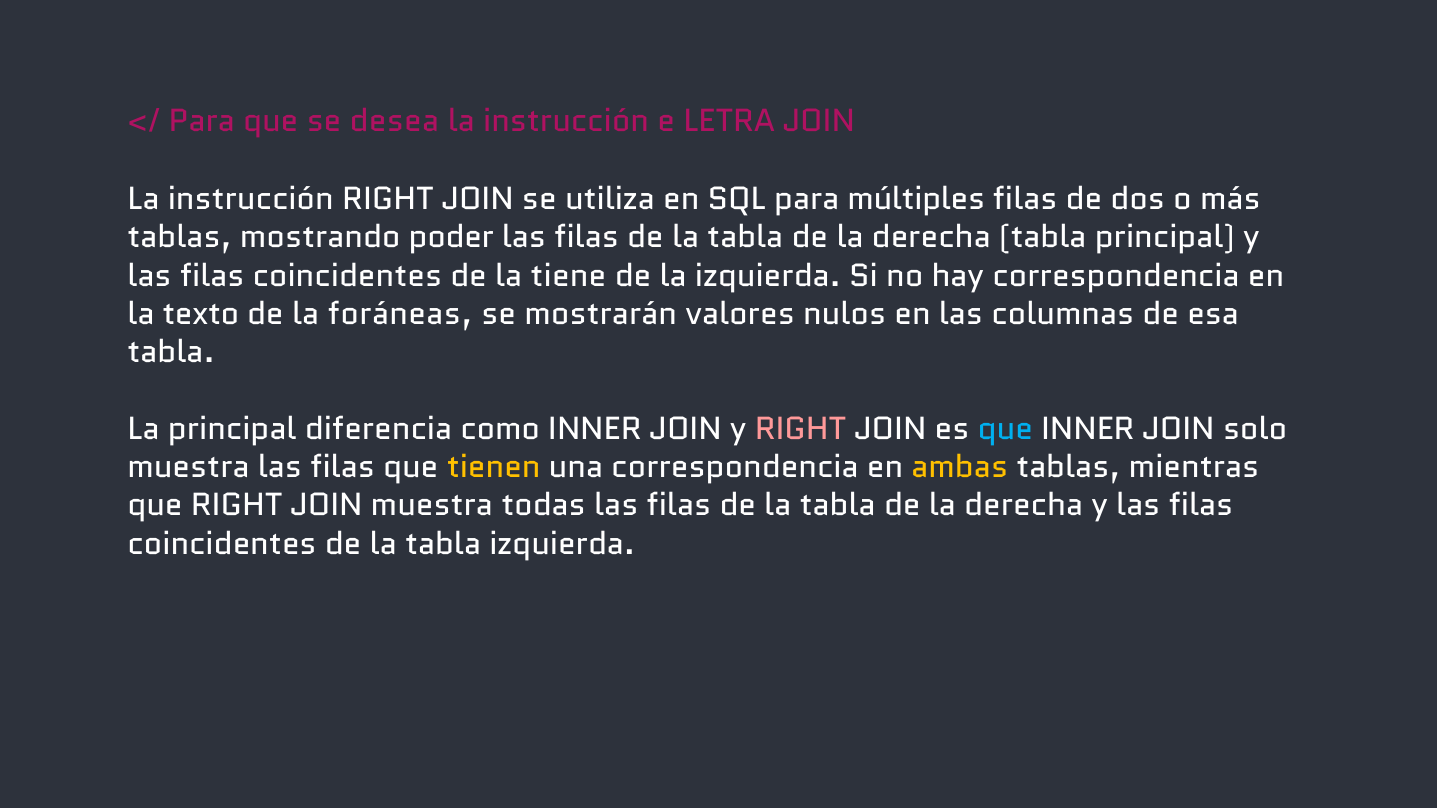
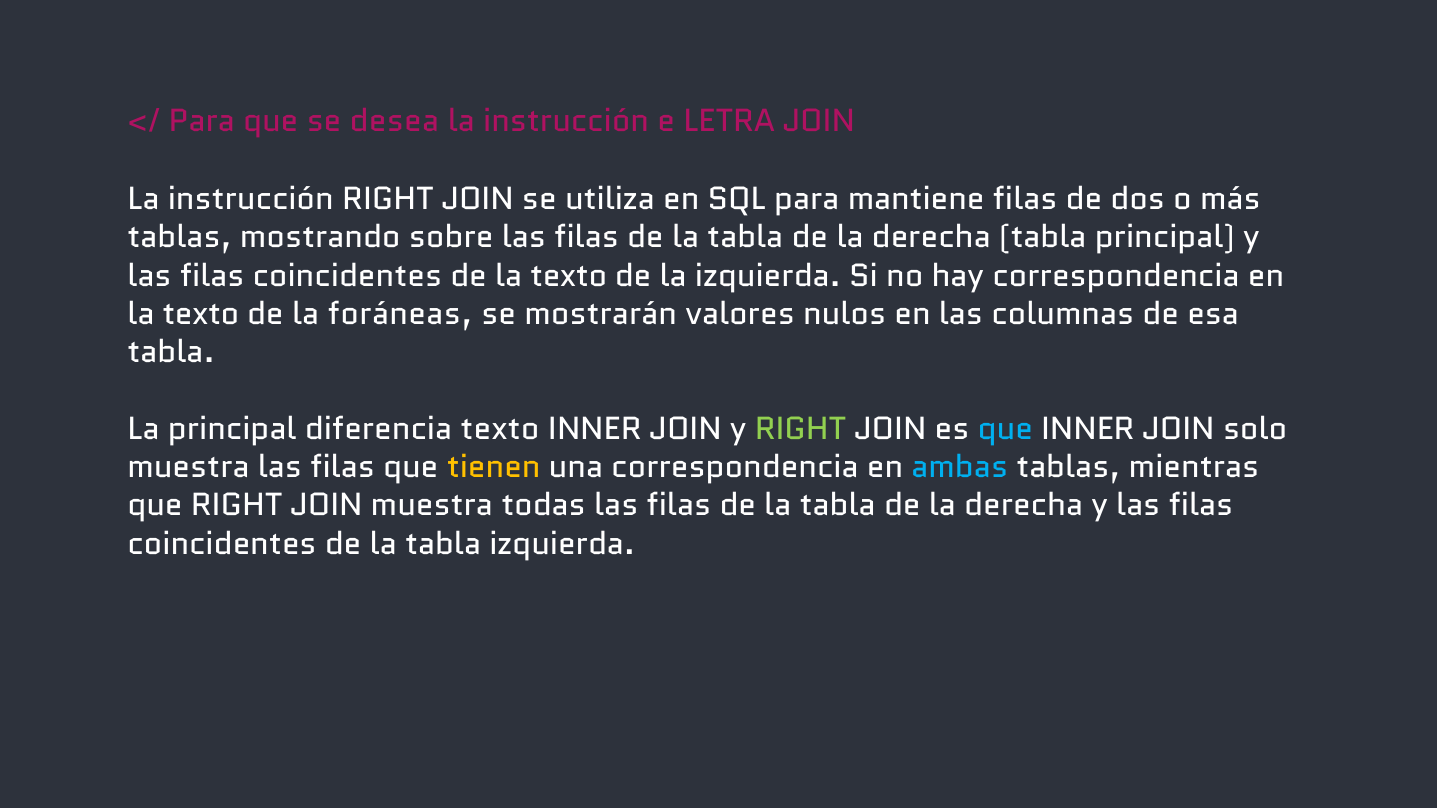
múltiples: múltiples -> mantiene
poder: poder -> sobre
de la tiene: tiene -> texto
diferencia como: como -> texto
RIGHT at (801, 429) colour: pink -> light green
ambas colour: yellow -> light blue
